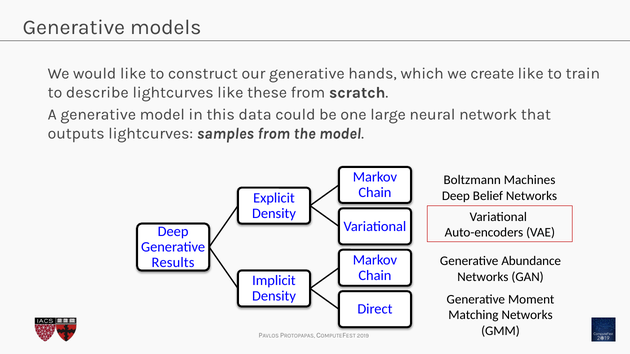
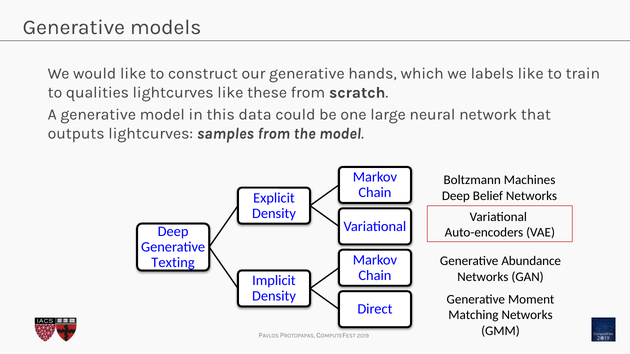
create: create -> labels
describe: describe -> qualities
Results: Results -> Texting
